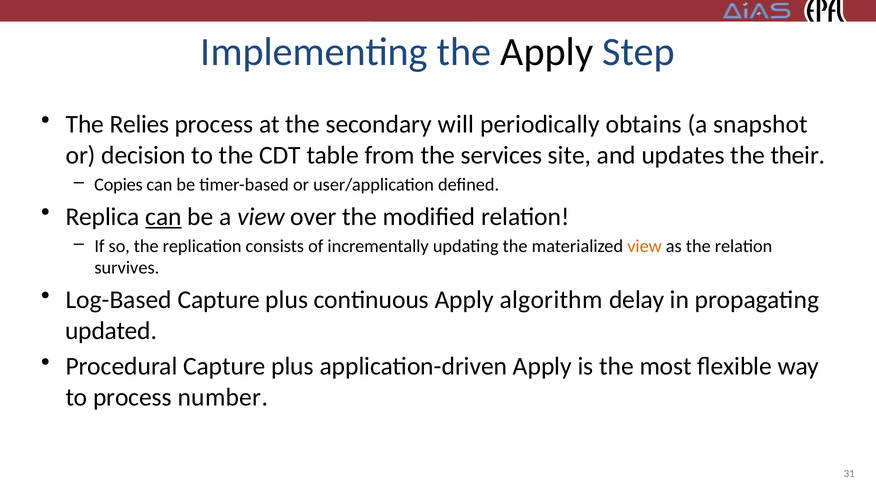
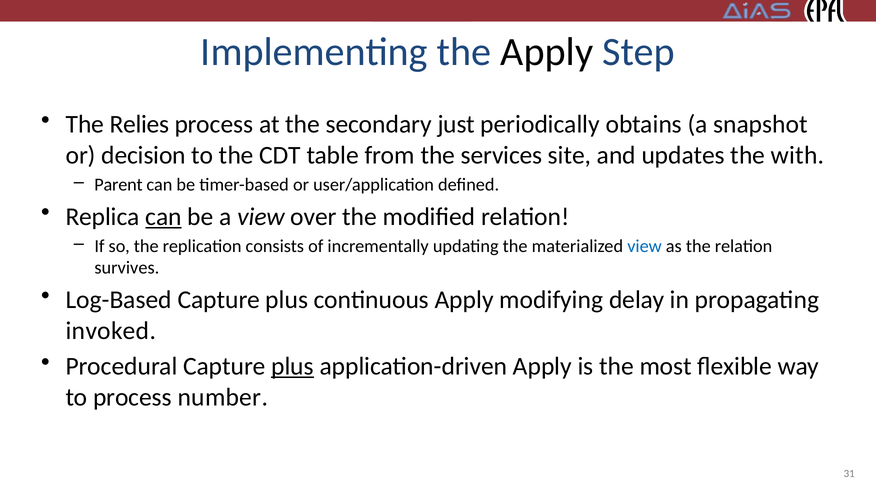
will: will -> just
their: their -> with
Copies: Copies -> Parent
view at (645, 246) colour: orange -> blue
algorithm: algorithm -> modifying
updated: updated -> invoked
plus at (292, 366) underline: none -> present
